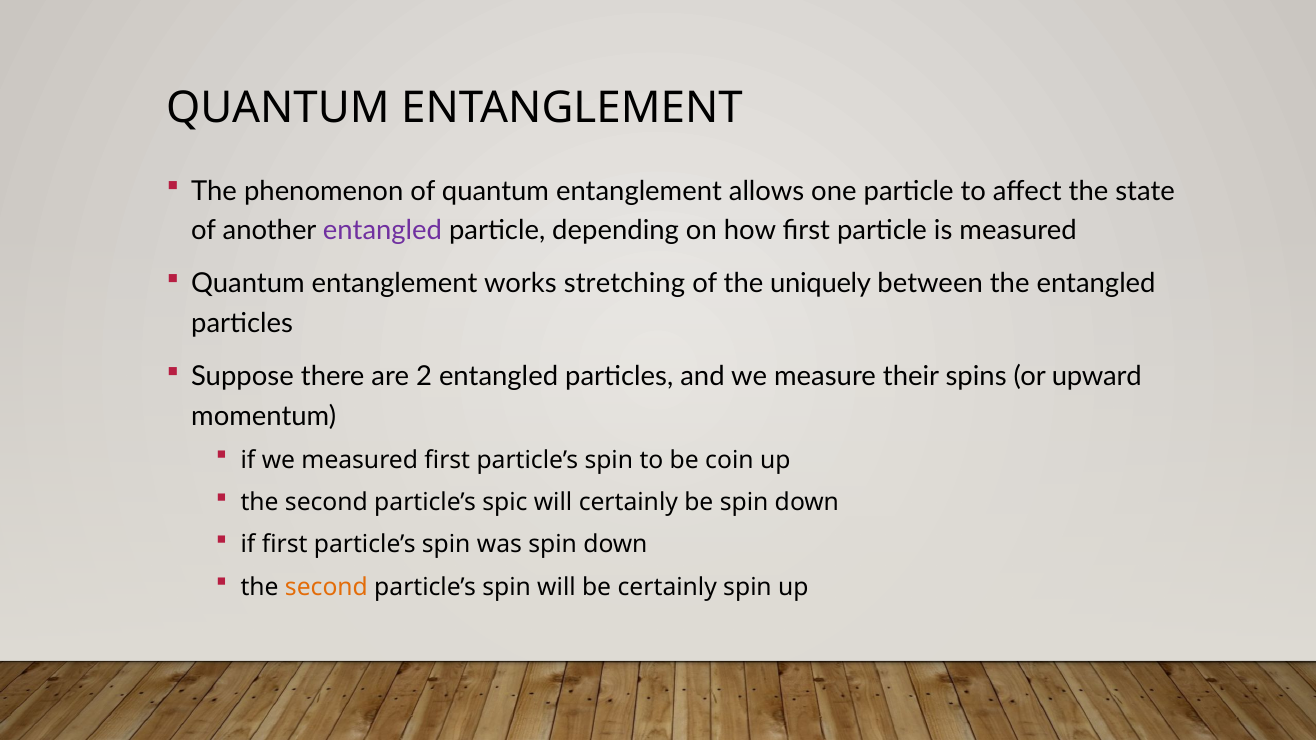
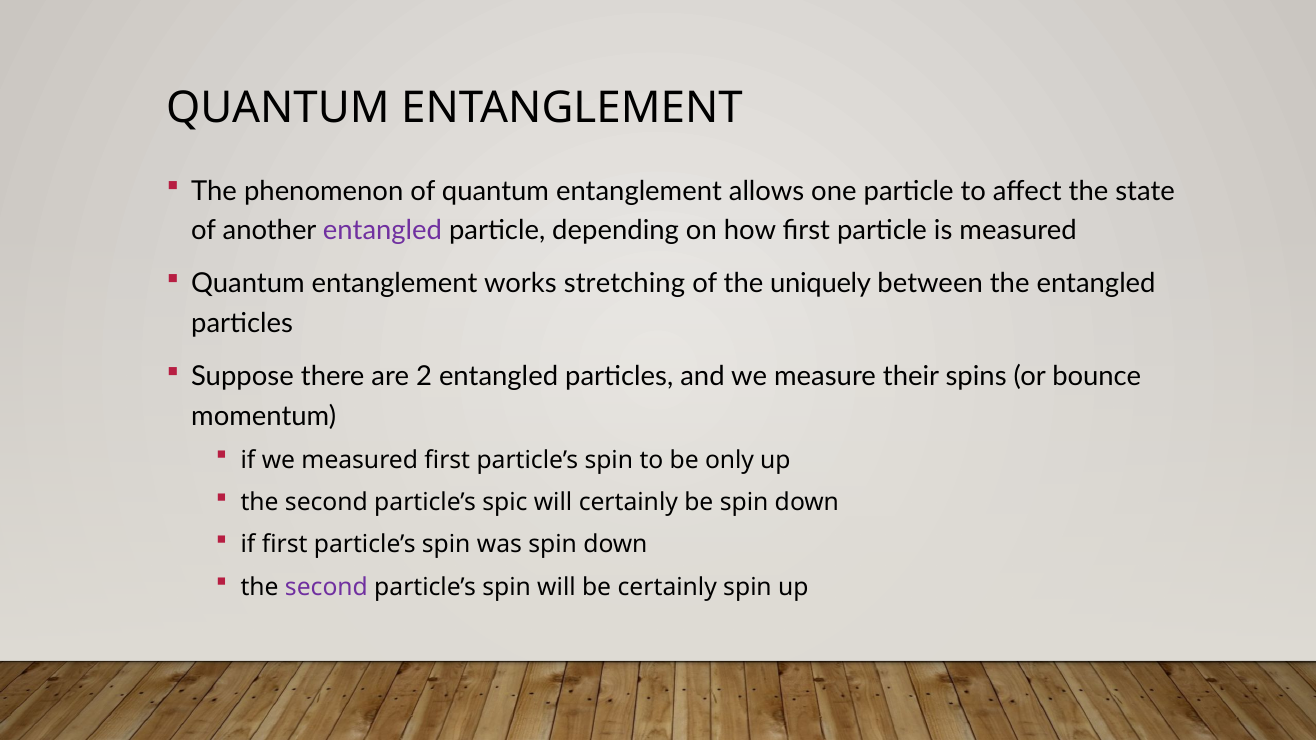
upward: upward -> bounce
coin: coin -> only
second at (326, 587) colour: orange -> purple
